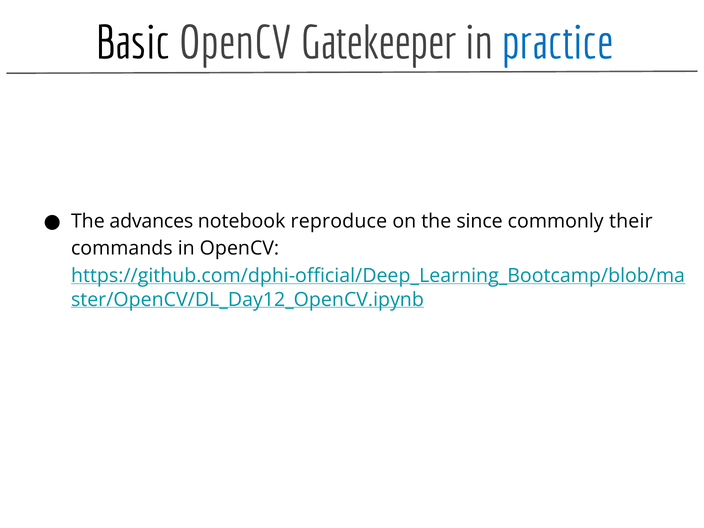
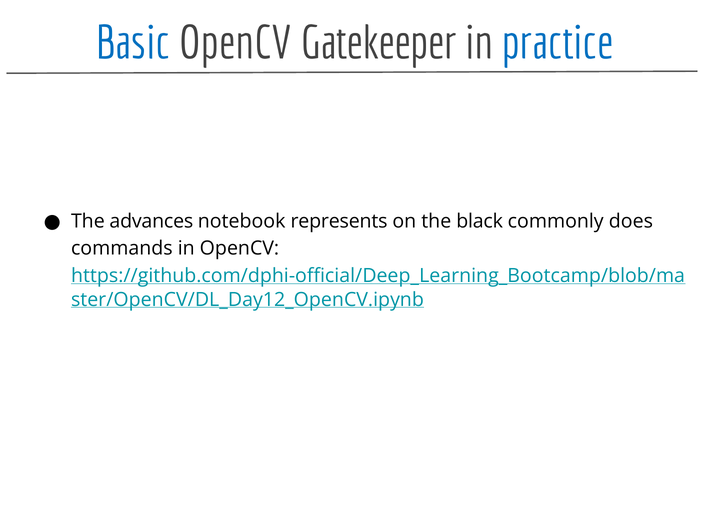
Basic colour: black -> blue
reproduce: reproduce -> represents
since: since -> black
their: their -> does
